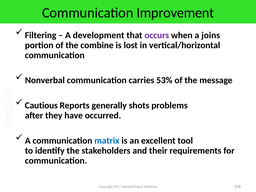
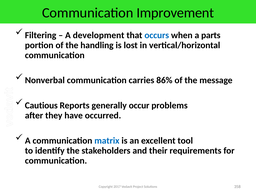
occurs colour: purple -> blue
joins: joins -> parts
combine: combine -> handling
53%: 53% -> 86%
shots: shots -> occur
